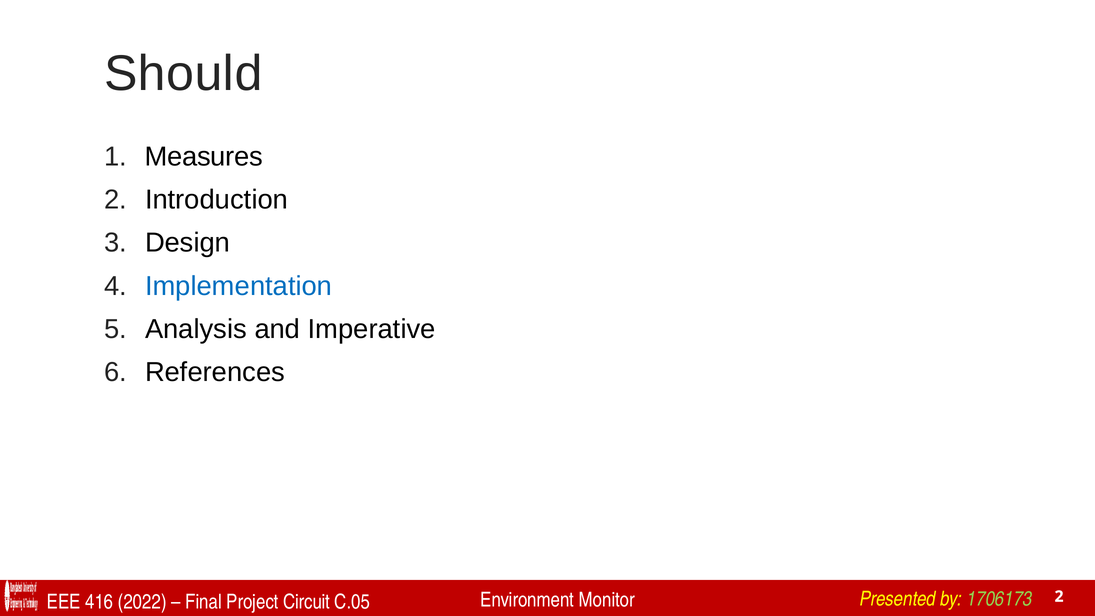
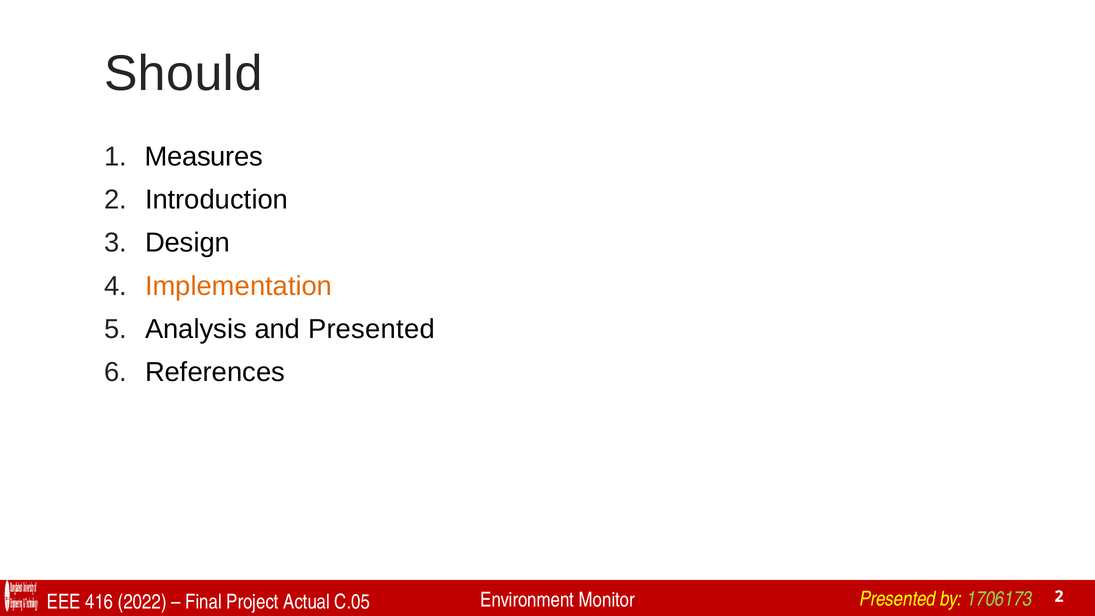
Implementation colour: blue -> orange
and Imperative: Imperative -> Presented
Circuit: Circuit -> Actual
